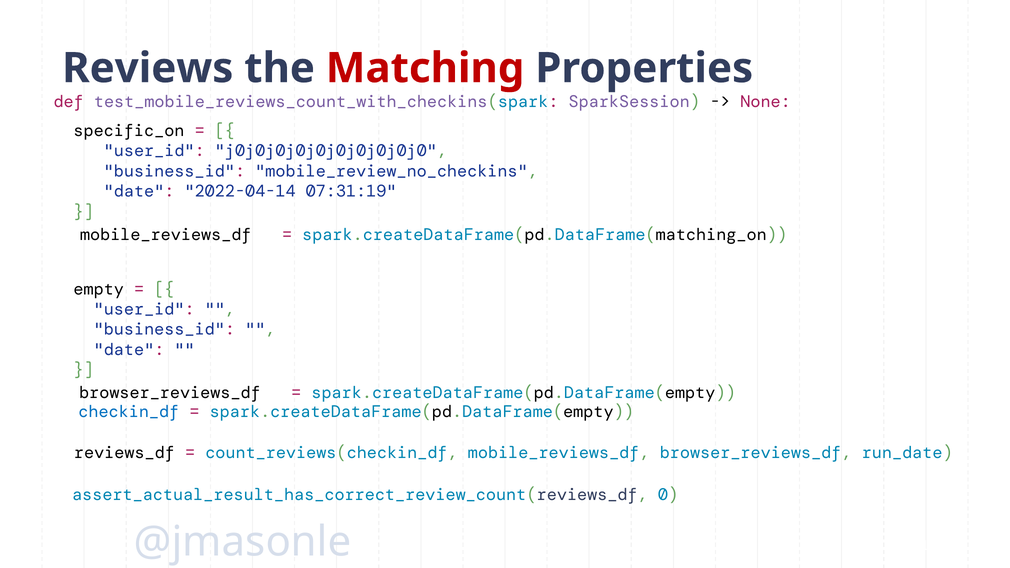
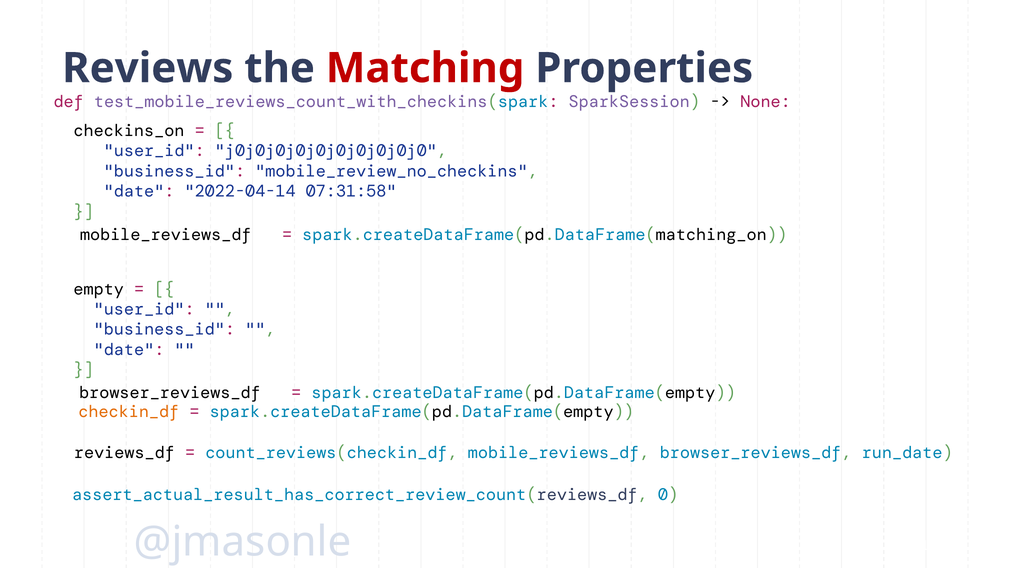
specific_on: specific_on -> checkins_on
07:31:19: 07:31:19 -> 07:31:58
checkin_df colour: blue -> orange
